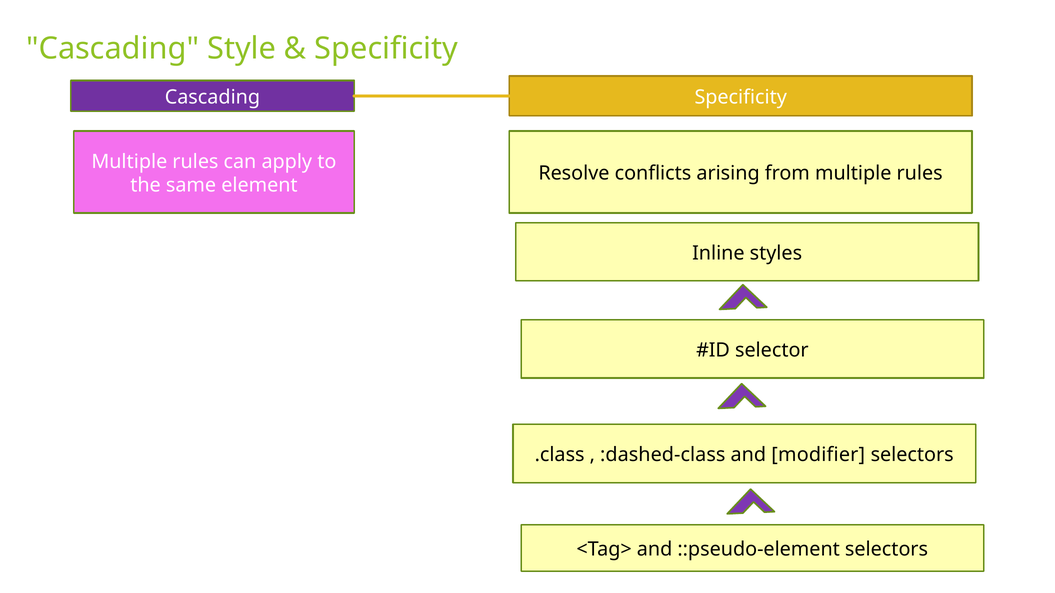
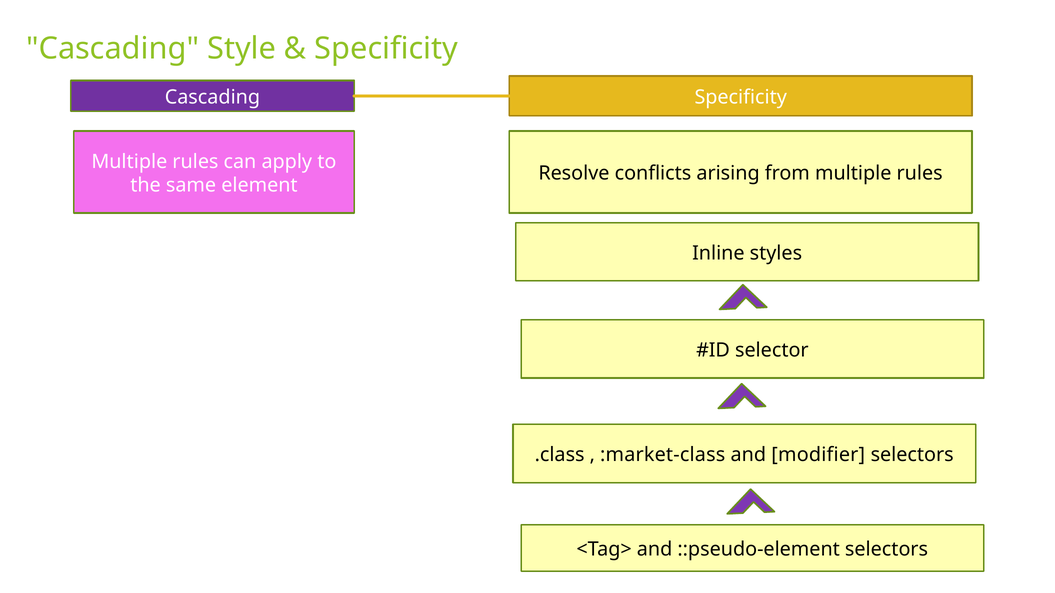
:dashed-class: :dashed-class -> :market-class
